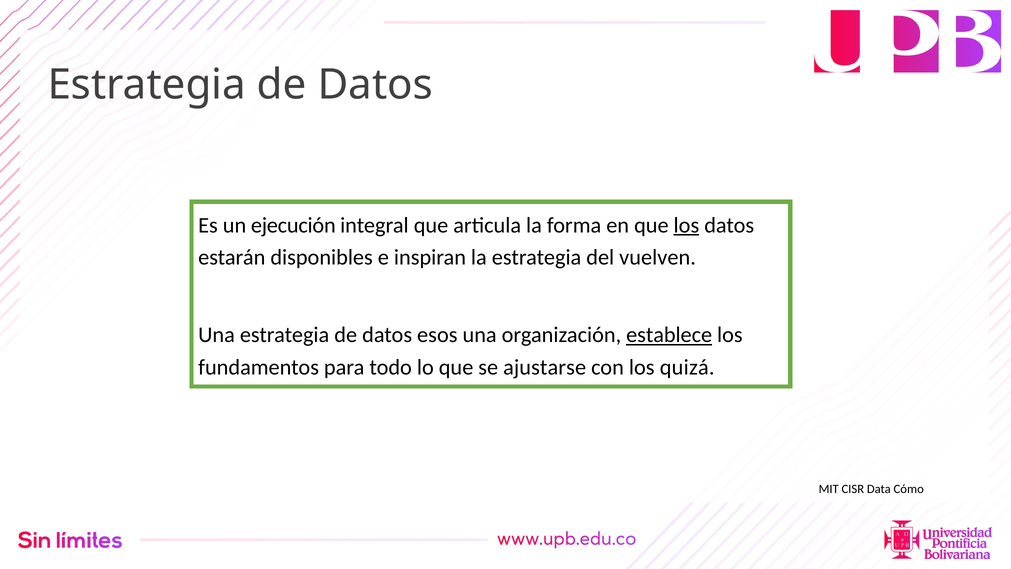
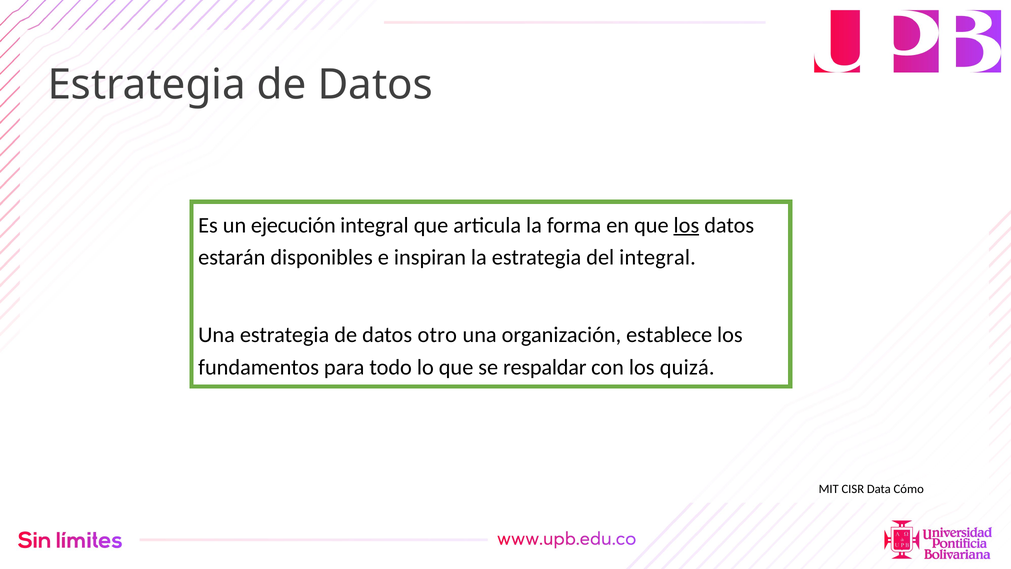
del vuelven: vuelven -> integral
esos: esos -> otro
establece underline: present -> none
ajustarse: ajustarse -> respaldar
